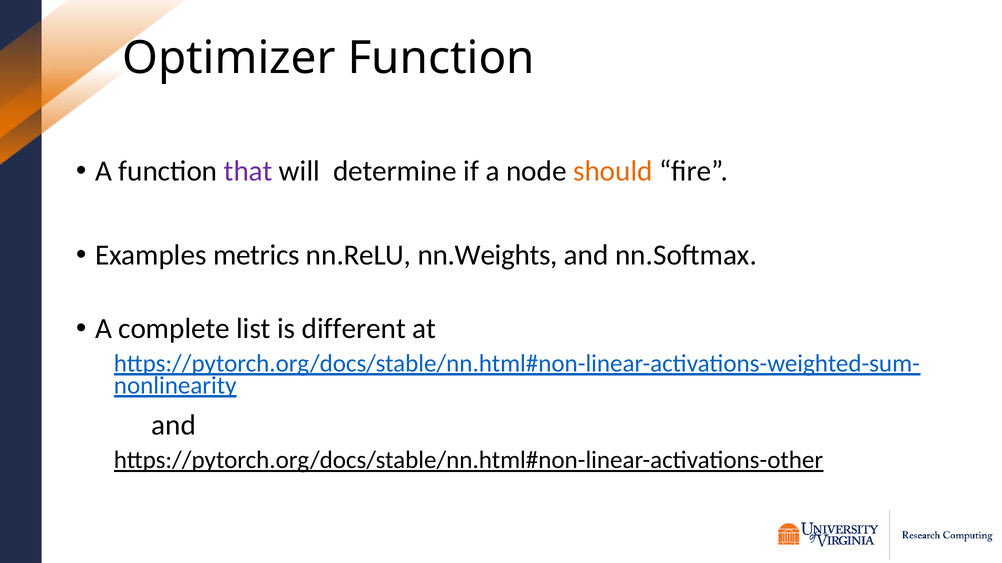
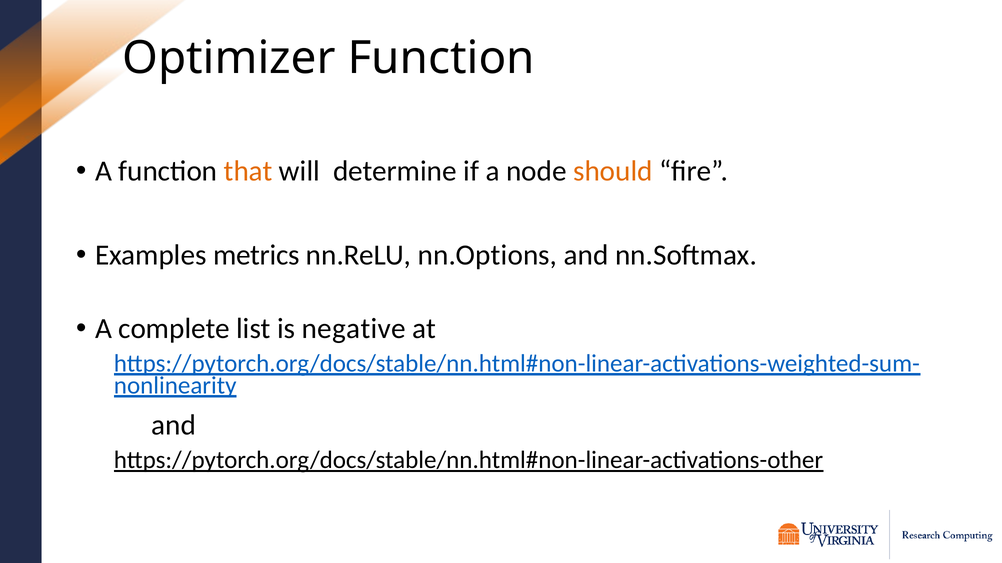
that colour: purple -> orange
nn.Weights: nn.Weights -> nn.Options
different: different -> negative
